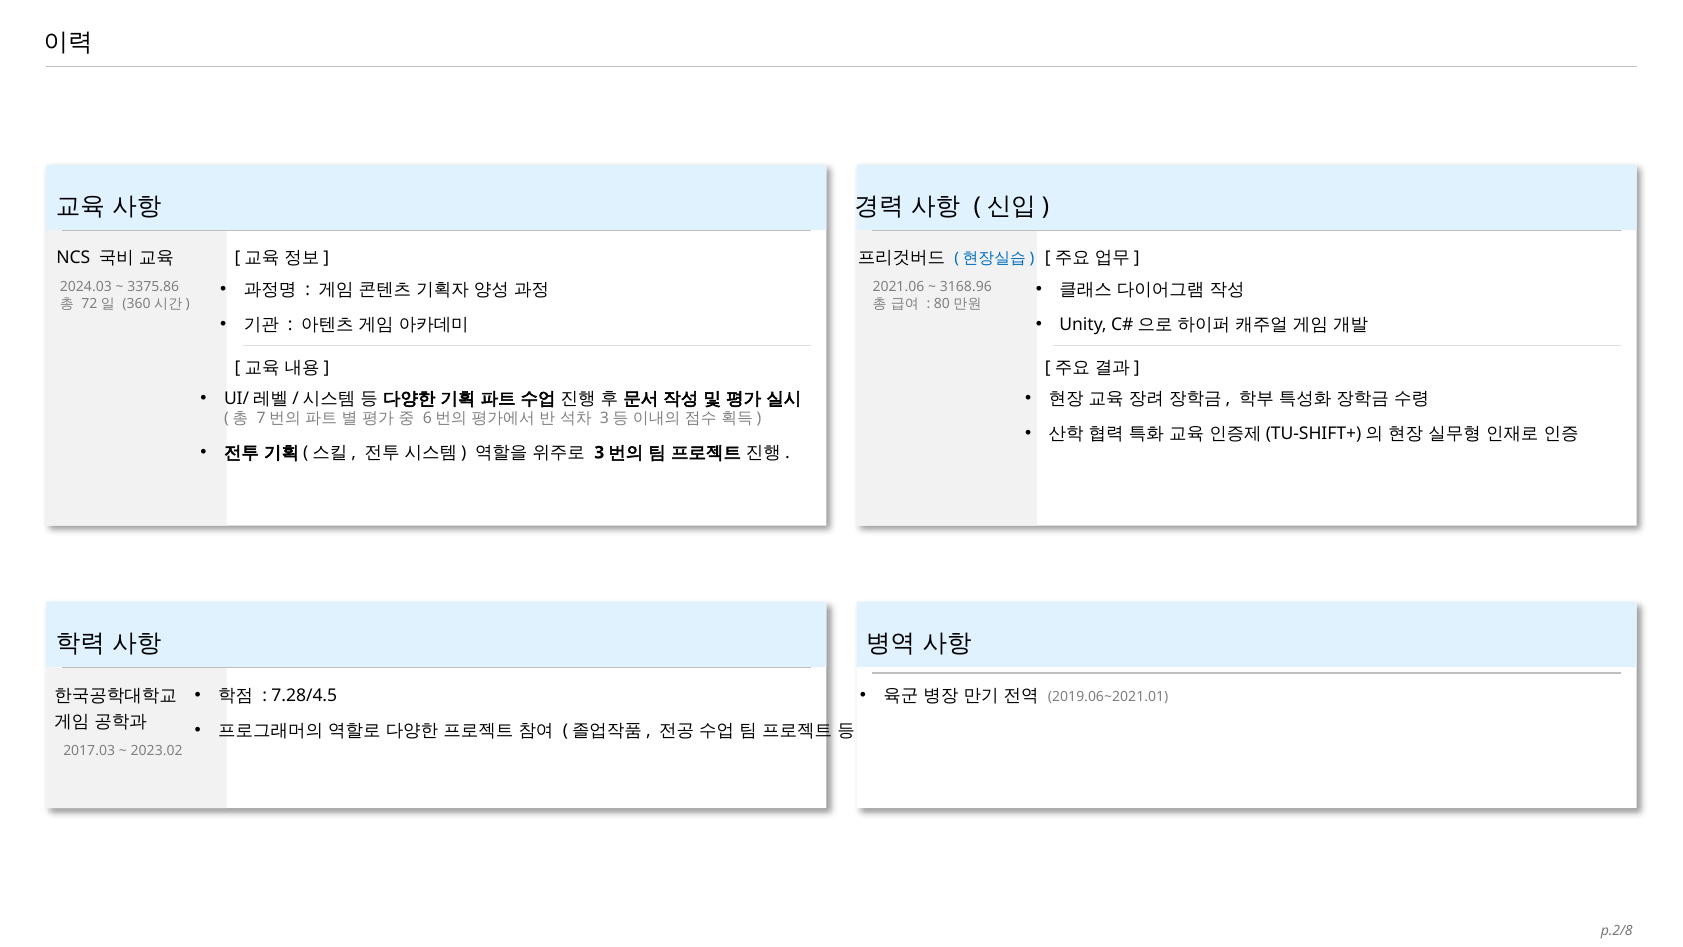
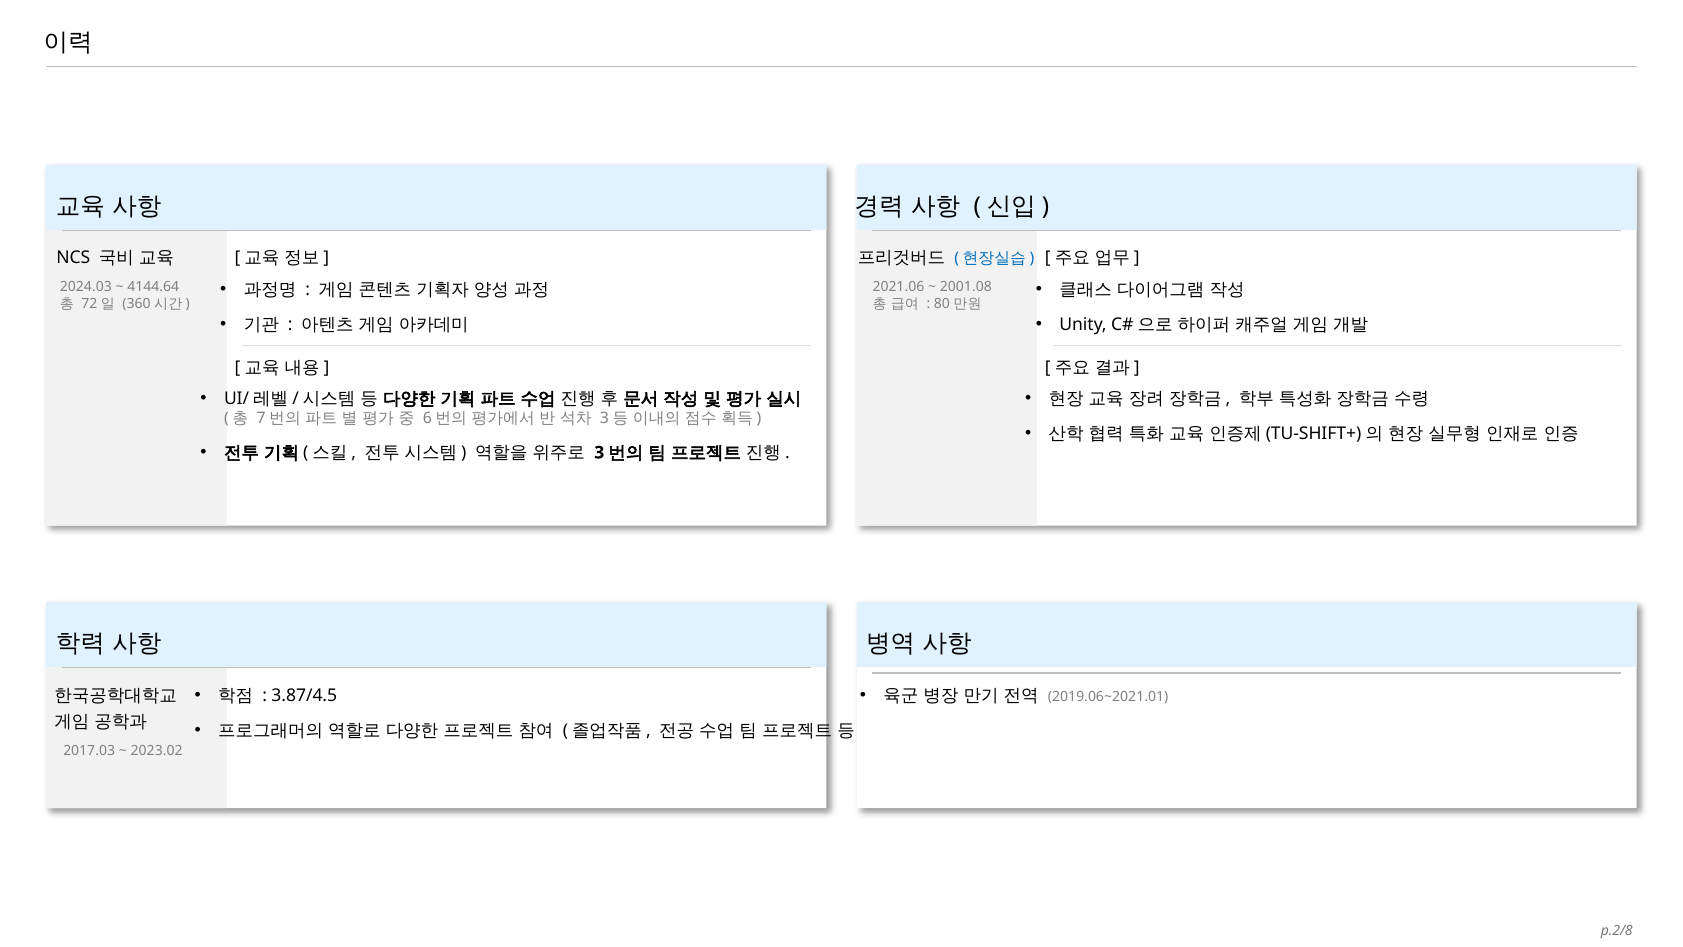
3375.86: 3375.86 -> 4144.64
3168.96: 3168.96 -> 2001.08
7.28/4.5: 7.28/4.5 -> 3.87/4.5
